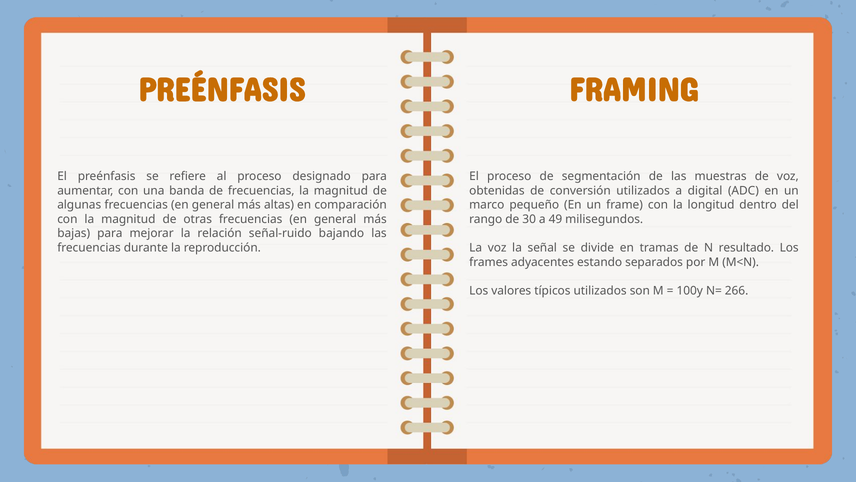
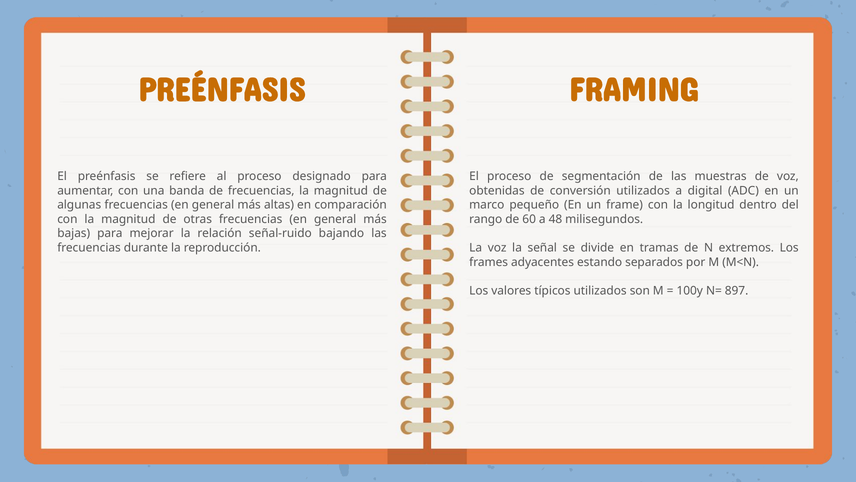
30: 30 -> 60
49: 49 -> 48
resultado: resultado -> extremos
266: 266 -> 897
